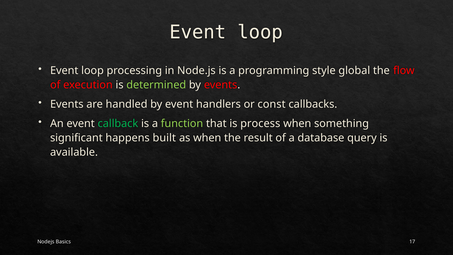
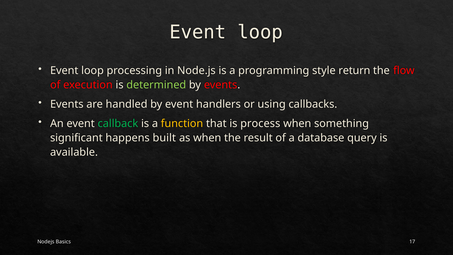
global: global -> return
const: const -> using
function colour: light green -> yellow
